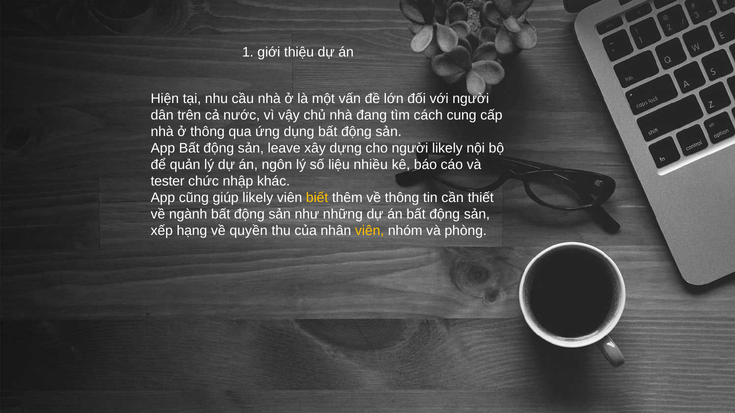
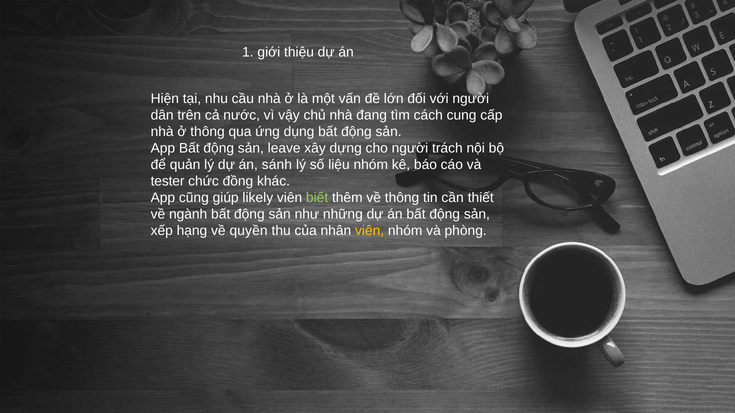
người likely: likely -> trách
ngôn: ngôn -> sánh
liệu nhiều: nhiều -> nhóm
nhập: nhập -> đồng
biết colour: yellow -> light green
